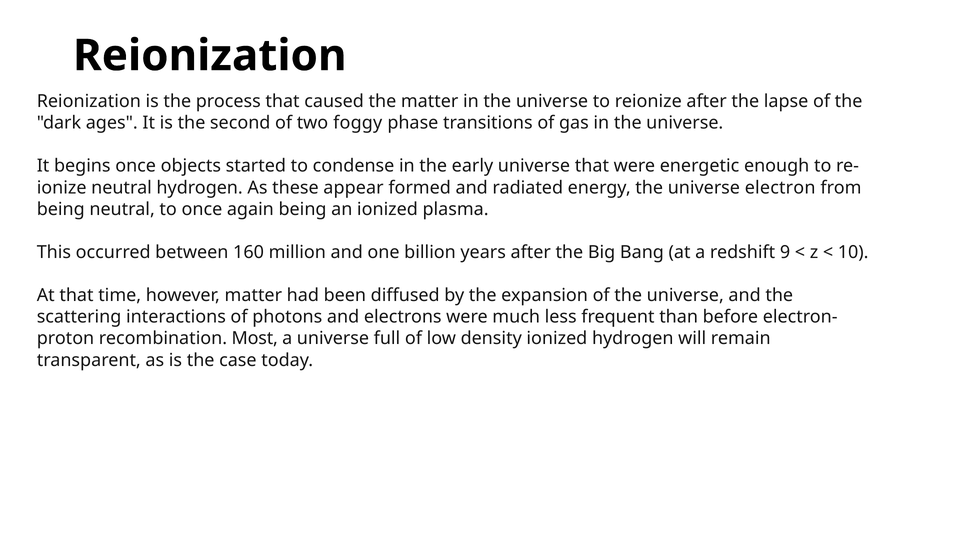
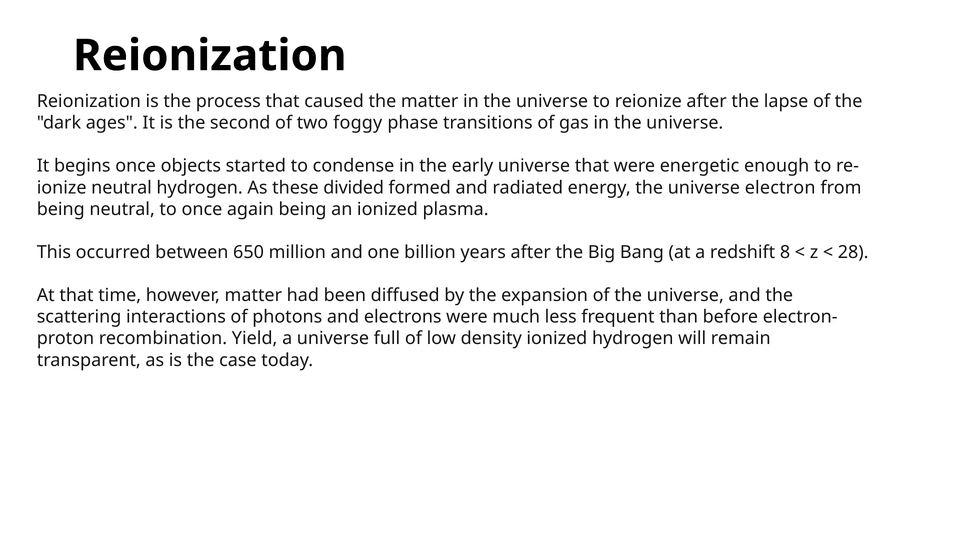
appear: appear -> divided
160: 160 -> 650
9: 9 -> 8
10: 10 -> 28
Most: Most -> Yield
